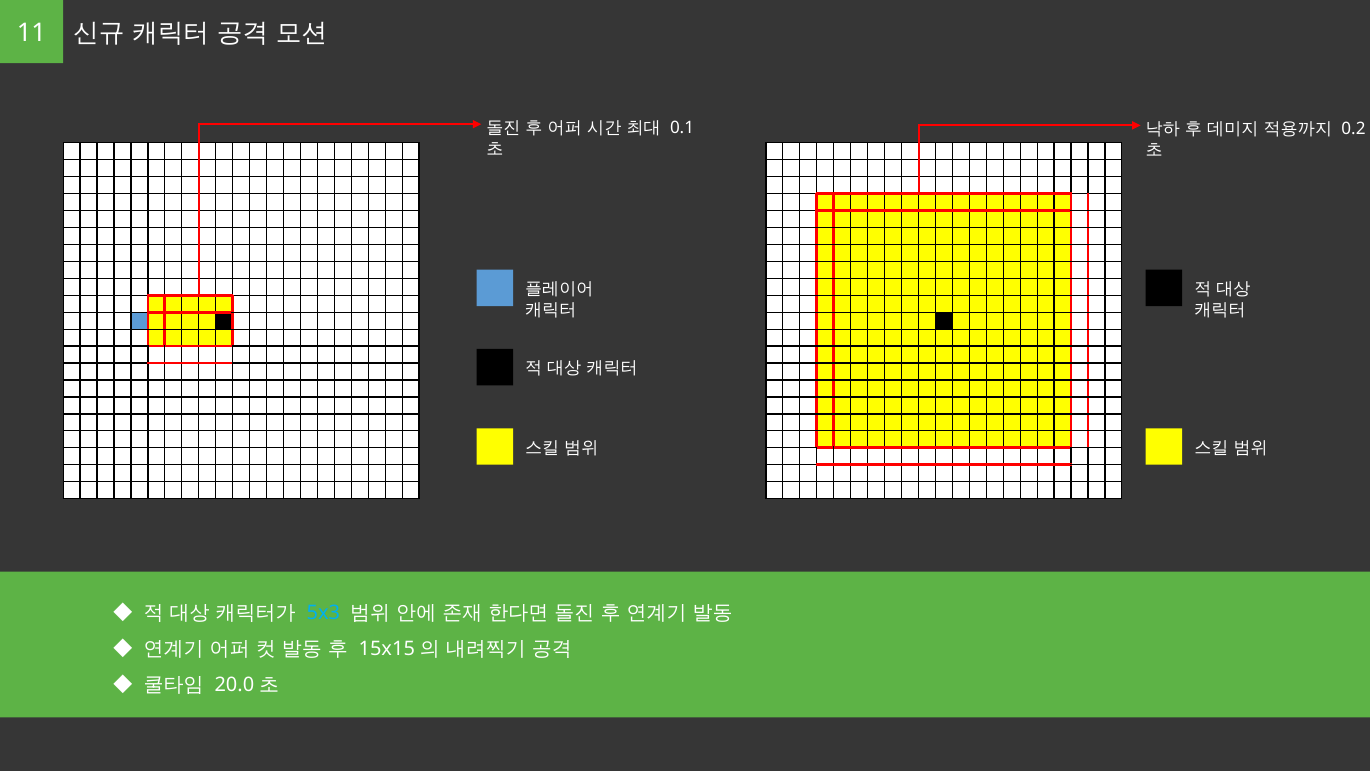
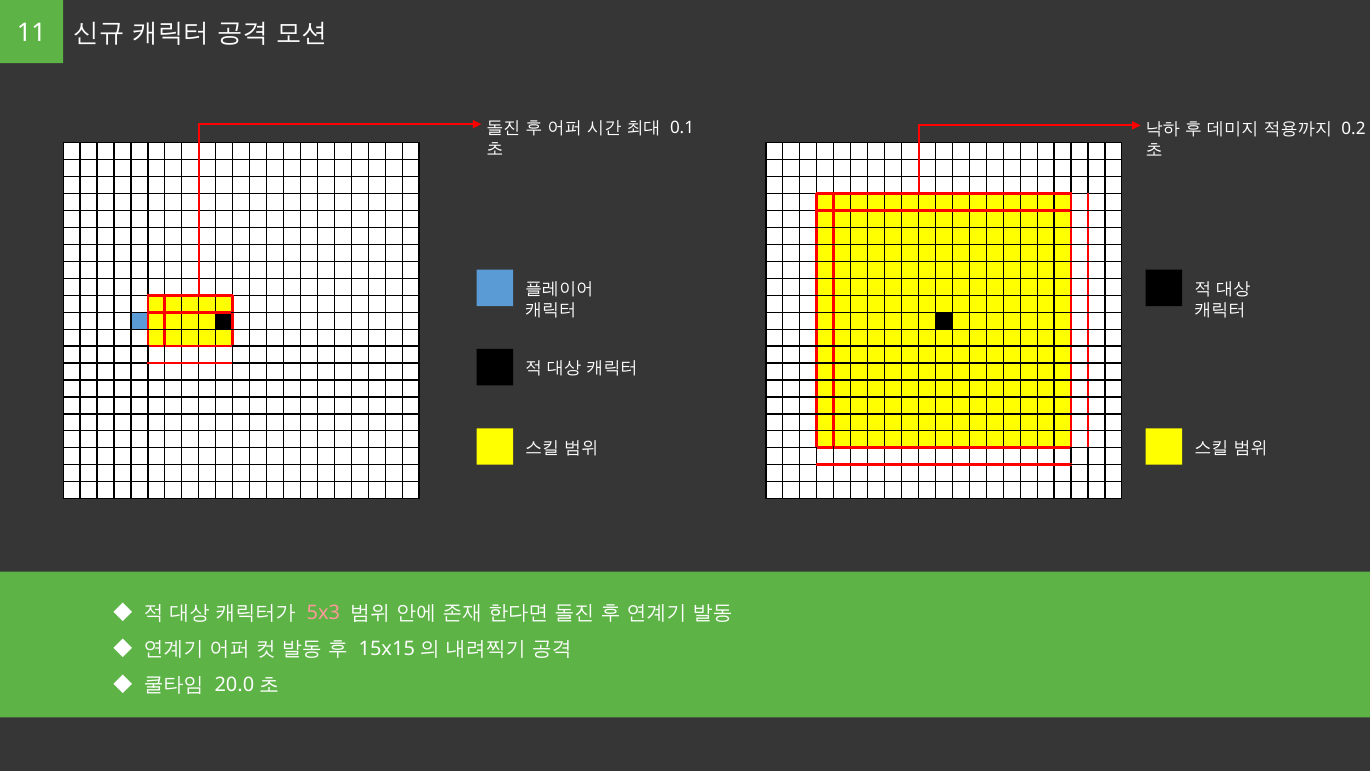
5x3 colour: light blue -> pink
